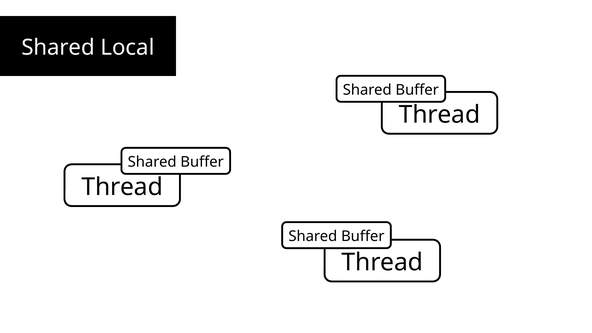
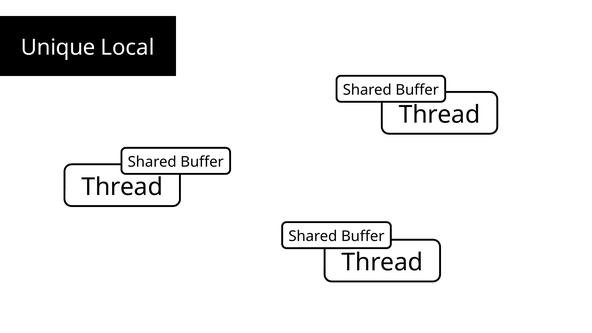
Shared at (58, 48): Shared -> Unique
